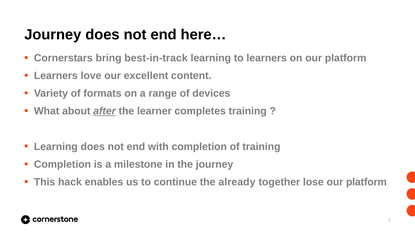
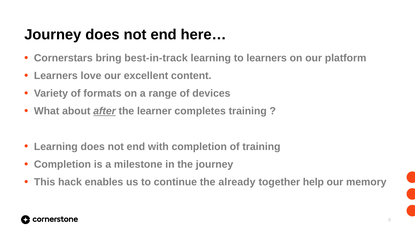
lose: lose -> help
platform at (366, 182): platform -> memory
